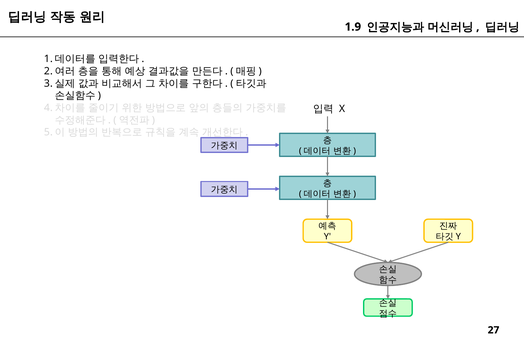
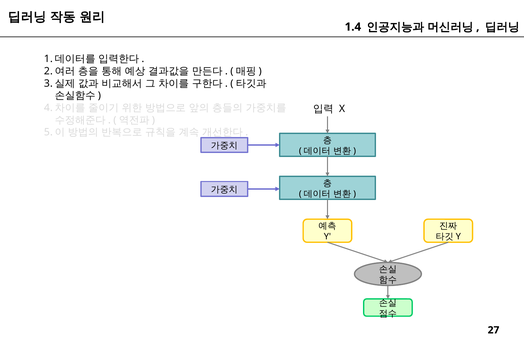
1.9: 1.9 -> 1.4
